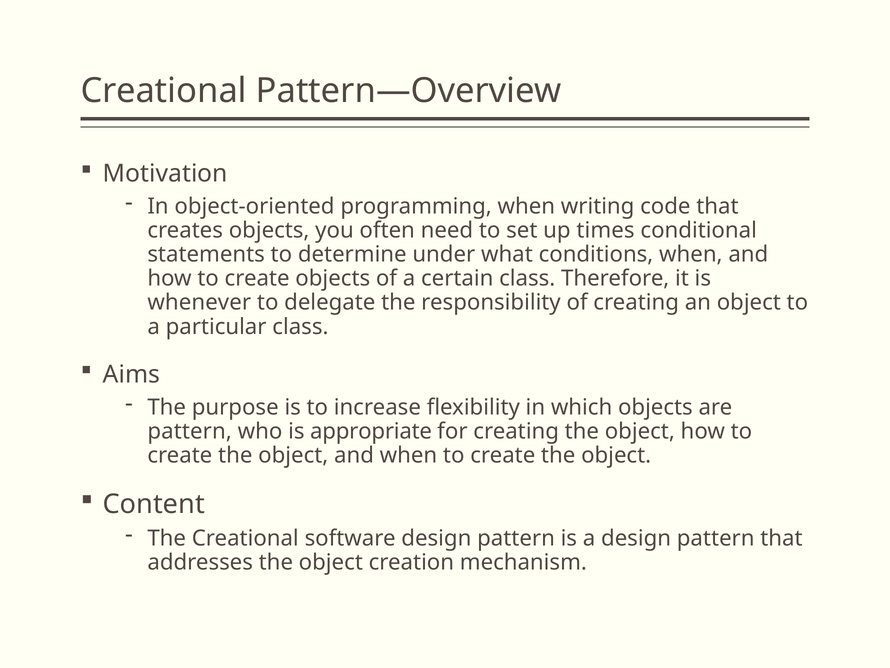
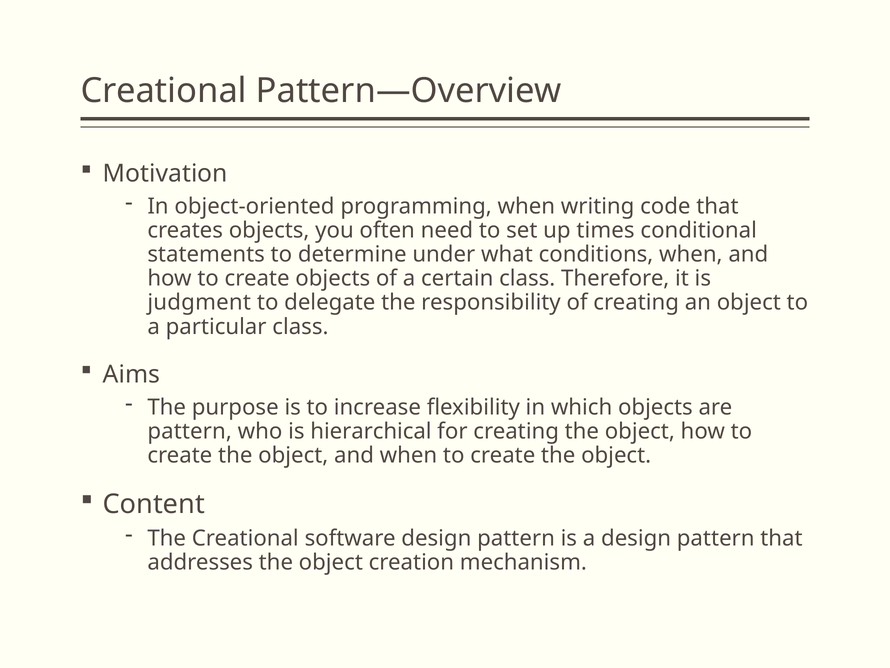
whenever: whenever -> judgment
appropriate: appropriate -> hierarchical
